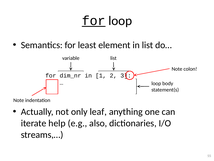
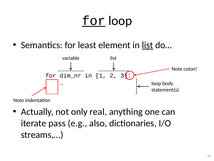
list at (148, 45) underline: none -> present
leaf: leaf -> real
help: help -> pass
